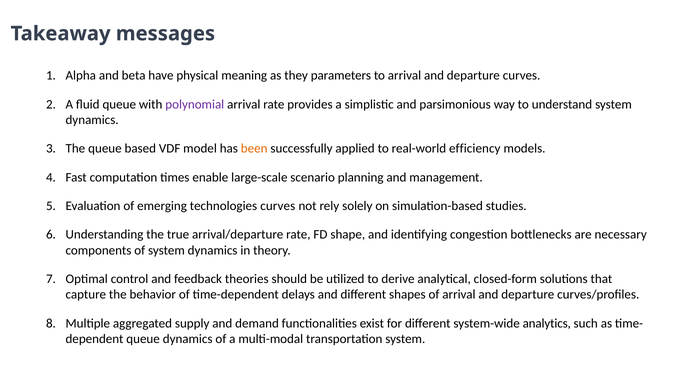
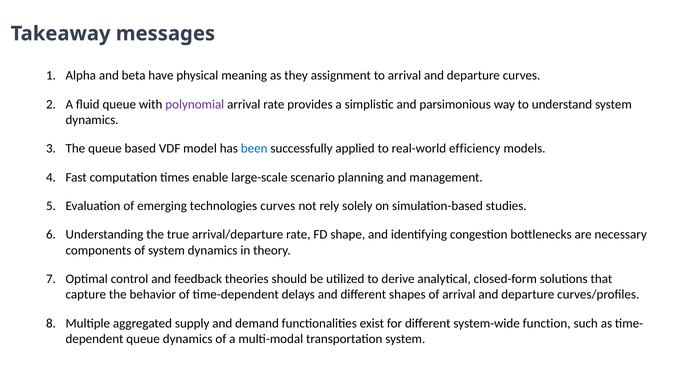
parameters: parameters -> assignment
been colour: orange -> blue
analytics: analytics -> function
